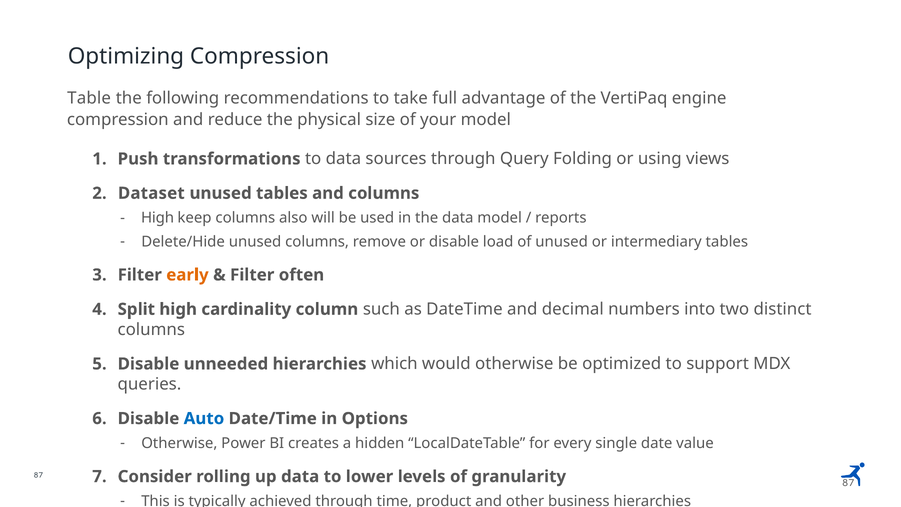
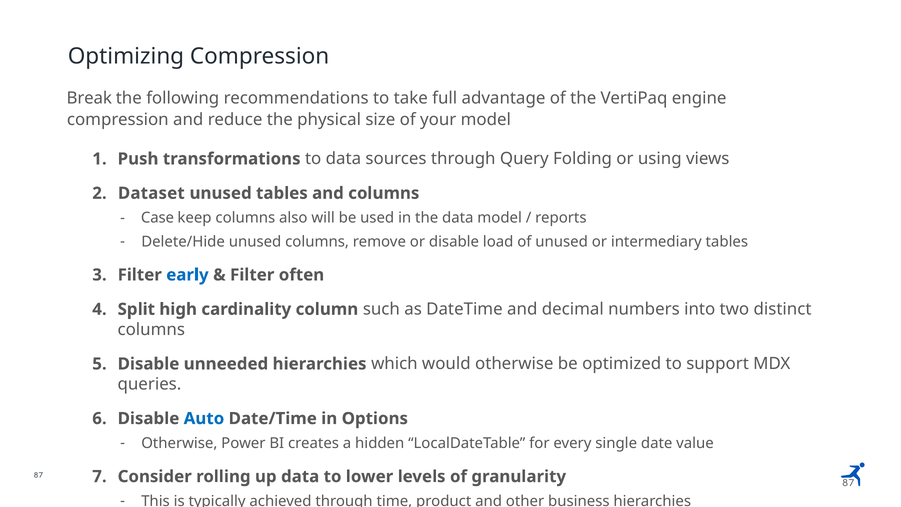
Table: Table -> Break
High at (158, 218): High -> Case
early colour: orange -> blue
